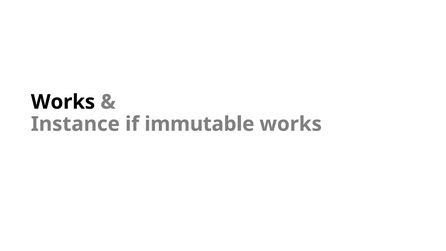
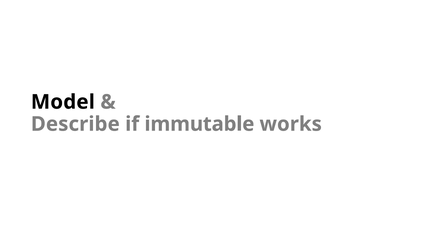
Works at (63, 102): Works -> Model
Instance: Instance -> Describe
